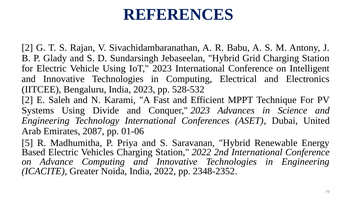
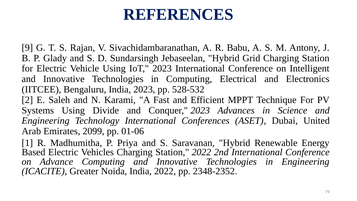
2 at (27, 48): 2 -> 9
2087: 2087 -> 2099
5: 5 -> 1
